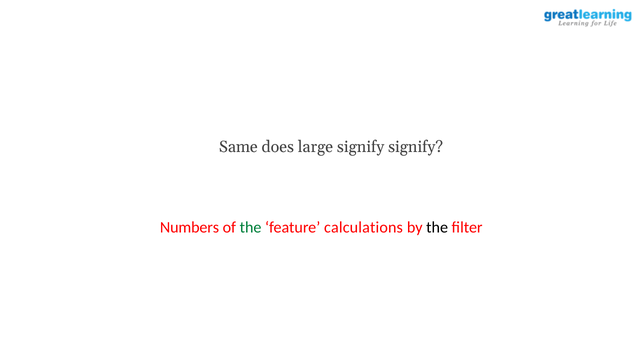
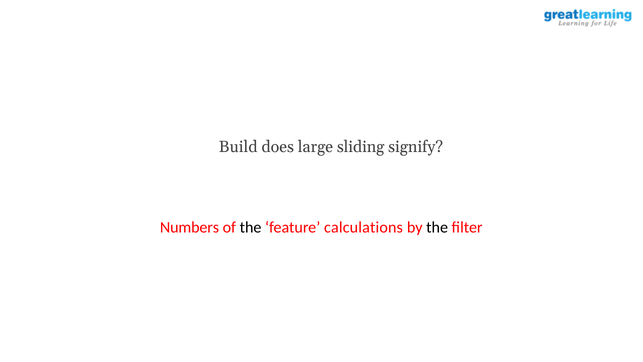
Same: Same -> Build
large signify: signify -> sliding
the at (251, 227) colour: green -> black
